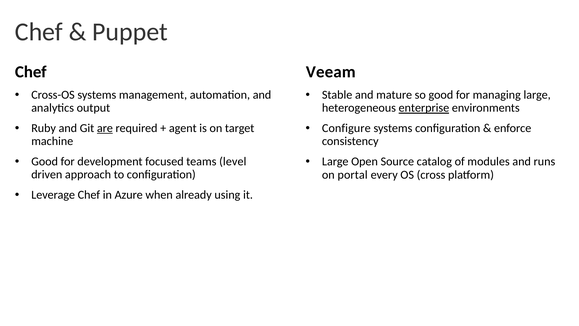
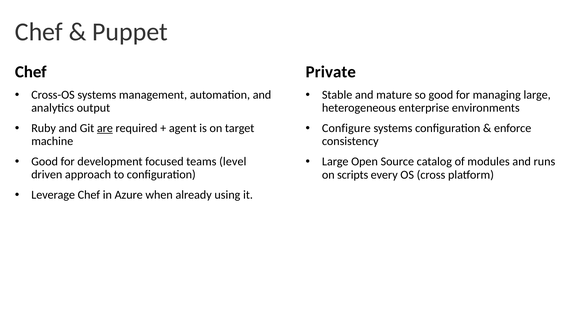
Veeam: Veeam -> Private
enterprise underline: present -> none
portal: portal -> scripts
